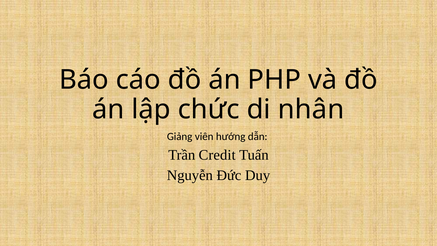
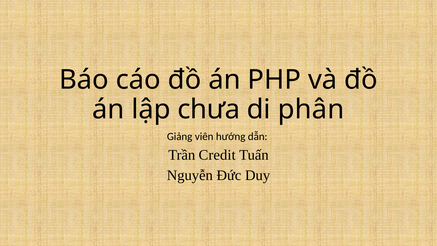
chức: chức -> chưa
nhân: nhân -> phân
